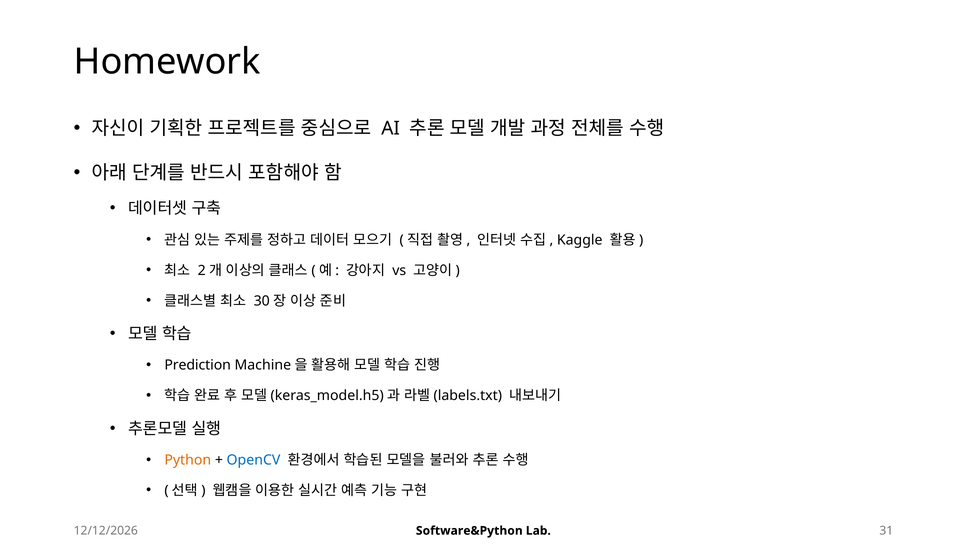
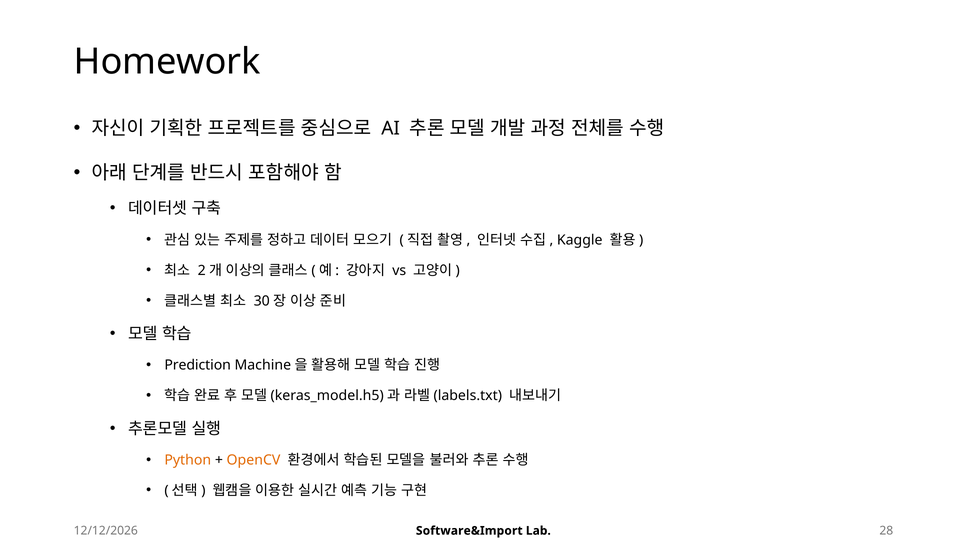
OpenCV colour: blue -> orange
Software&Python: Software&Python -> Software&Import
31: 31 -> 28
